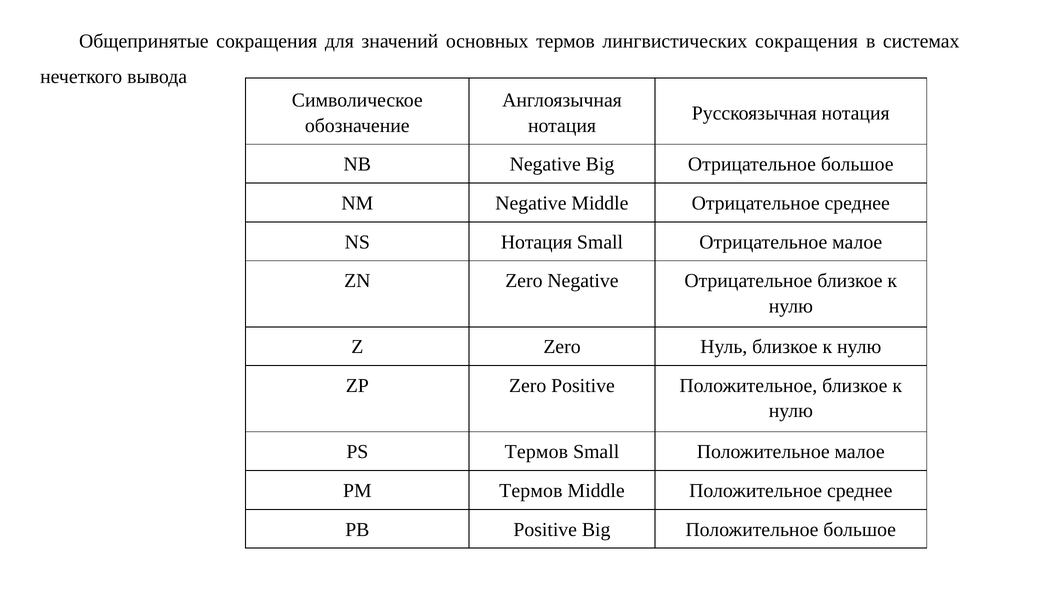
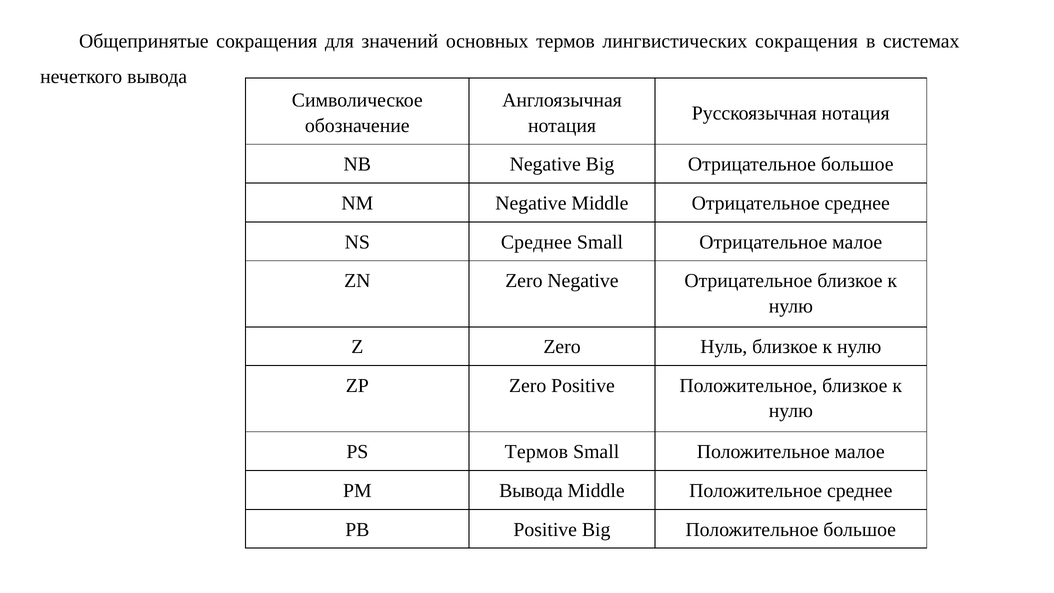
NS Нотация: Нотация -> Среднее
PM Термов: Термов -> Вывода
